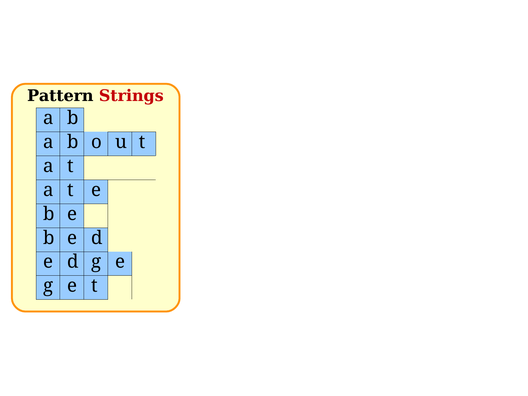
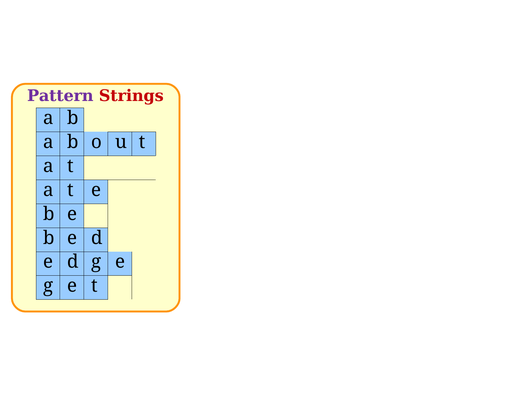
Pattern colour: black -> purple
